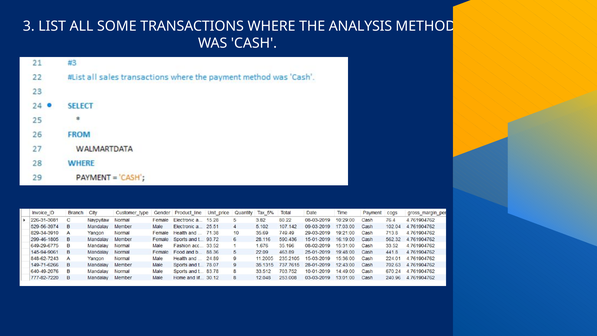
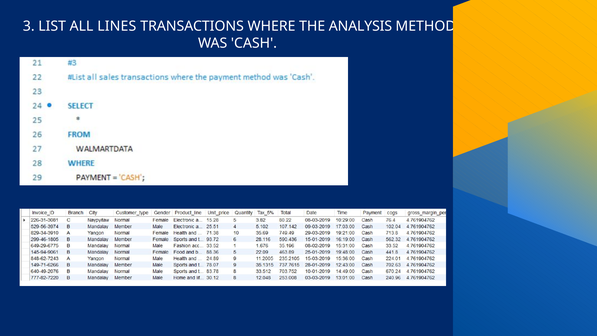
SOME: SOME -> LINES
